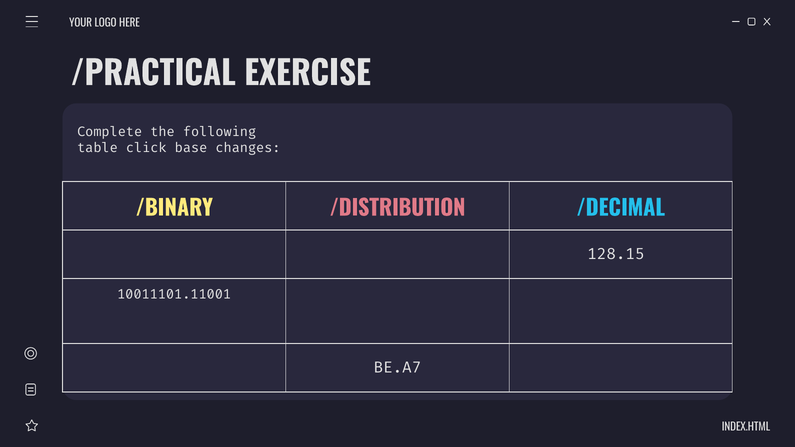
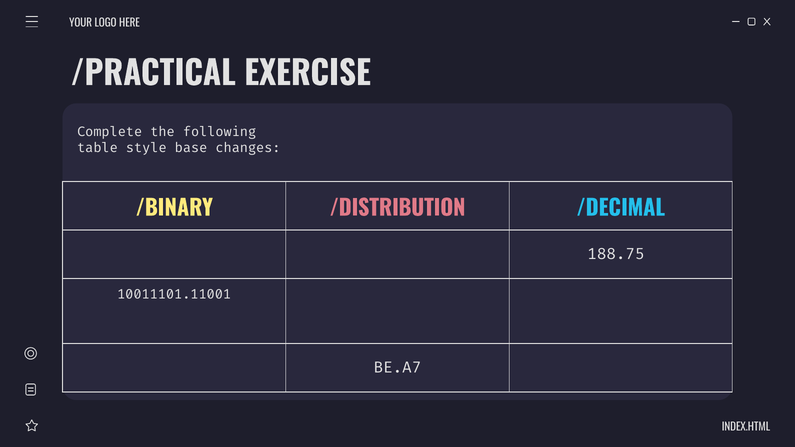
click: click -> style
128.15: 128.15 -> 188.75
